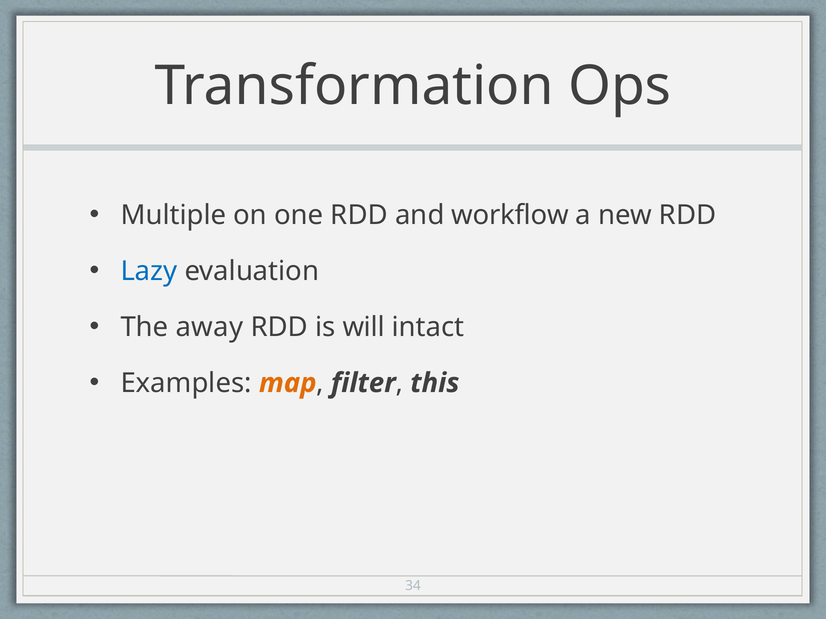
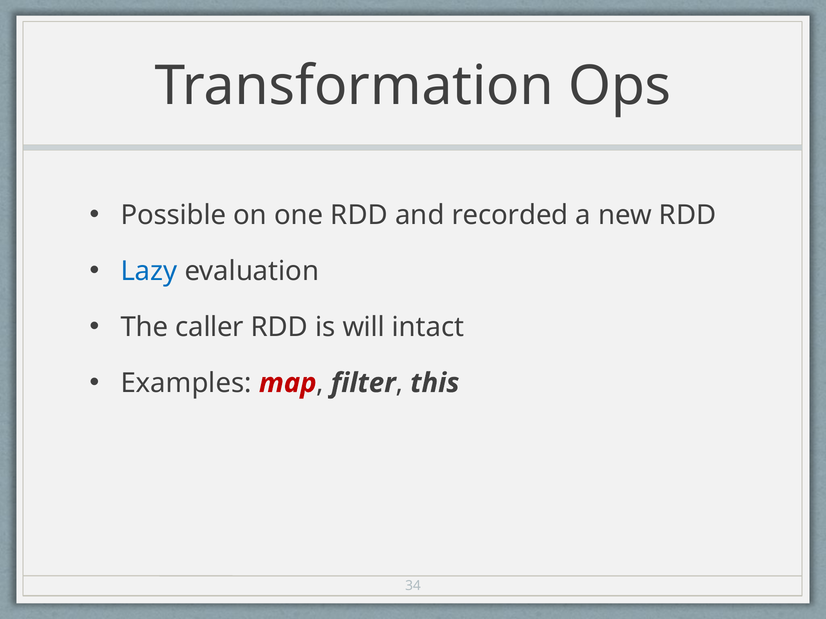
Multiple: Multiple -> Possible
workflow: workflow -> recorded
away: away -> caller
map colour: orange -> red
